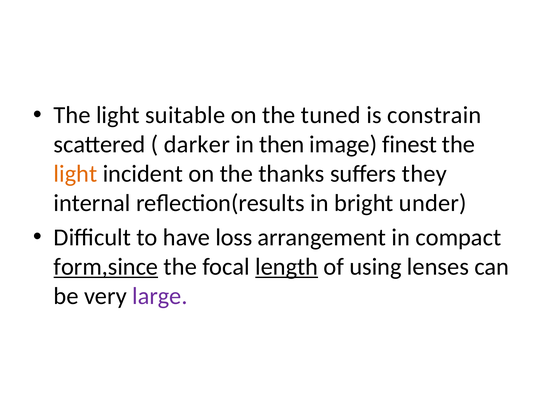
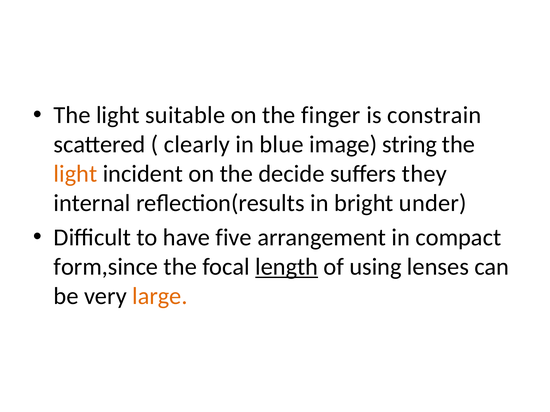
tuned: tuned -> finger
darker: darker -> clearly
then: then -> blue
finest: finest -> string
thanks: thanks -> decide
loss: loss -> five
form,since underline: present -> none
large colour: purple -> orange
